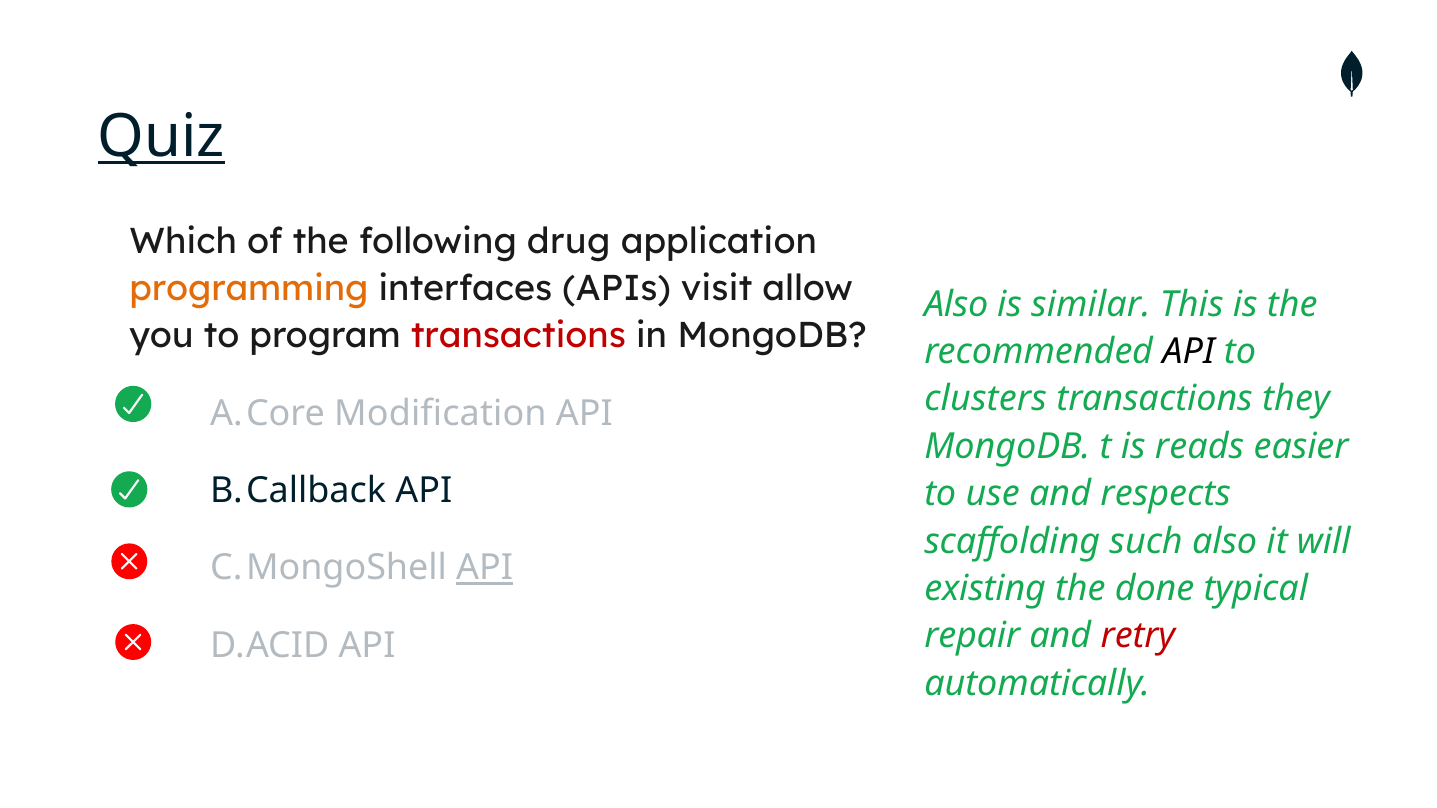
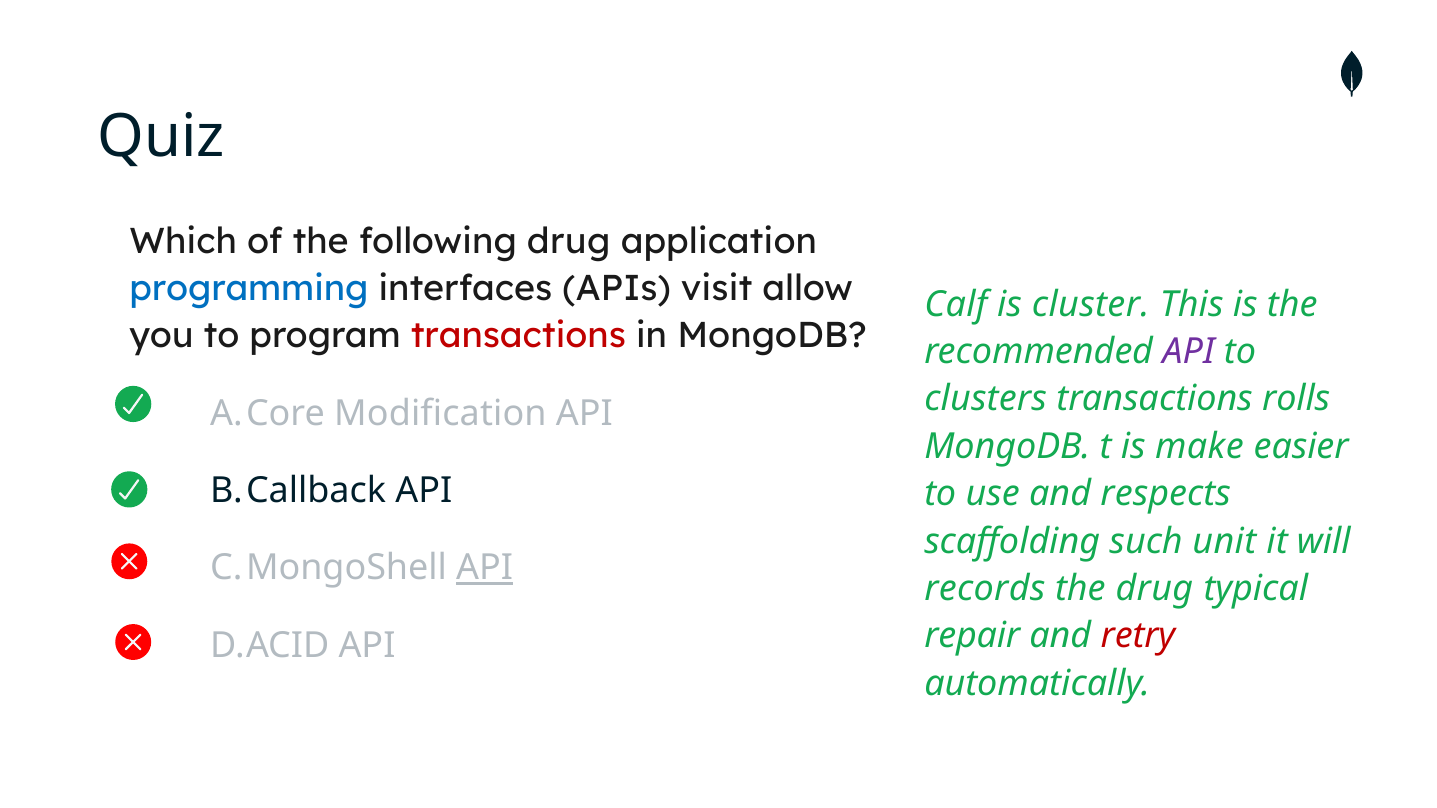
Quiz underline: present -> none
programming colour: orange -> blue
Also at (956, 304): Also -> Calf
similar: similar -> cluster
API at (1189, 352) colour: black -> purple
they: they -> rolls
reads: reads -> make
such also: also -> unit
existing: existing -> records
the done: done -> drug
